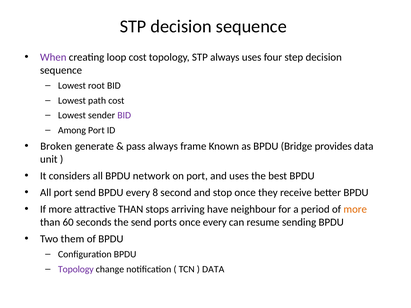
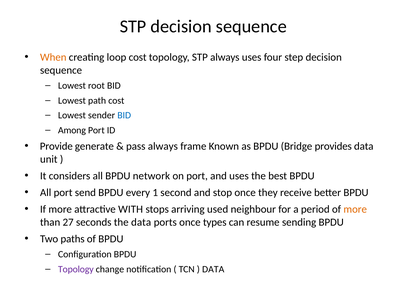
When colour: purple -> orange
BID at (124, 115) colour: purple -> blue
Broken: Broken -> Provide
8: 8 -> 1
attractive THAN: THAN -> WITH
have: have -> used
60: 60 -> 27
the send: send -> data
once every: every -> types
them: them -> paths
